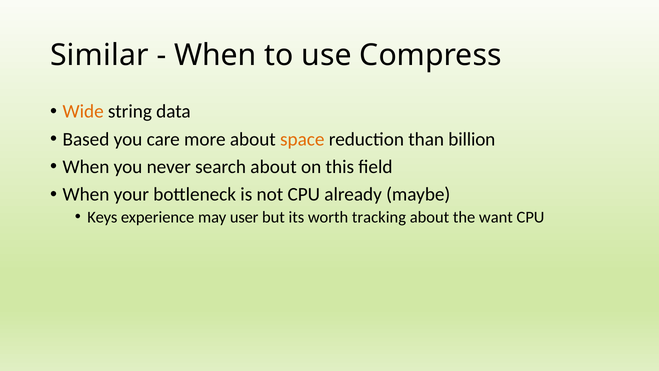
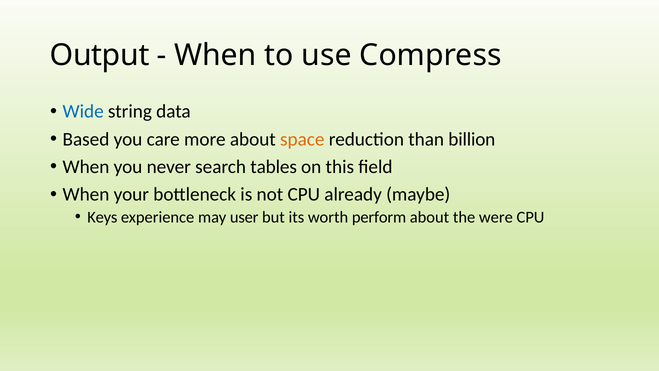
Similar: Similar -> Output
Wide colour: orange -> blue
search about: about -> tables
tracking: tracking -> perform
want: want -> were
